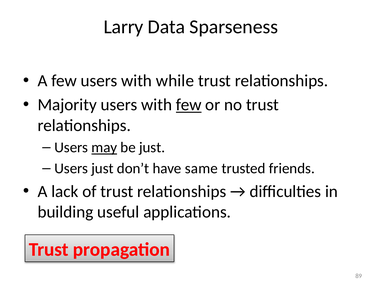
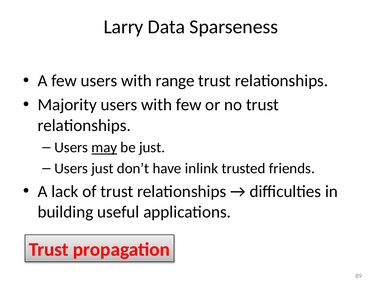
while: while -> range
few at (189, 105) underline: present -> none
same: same -> inlink
